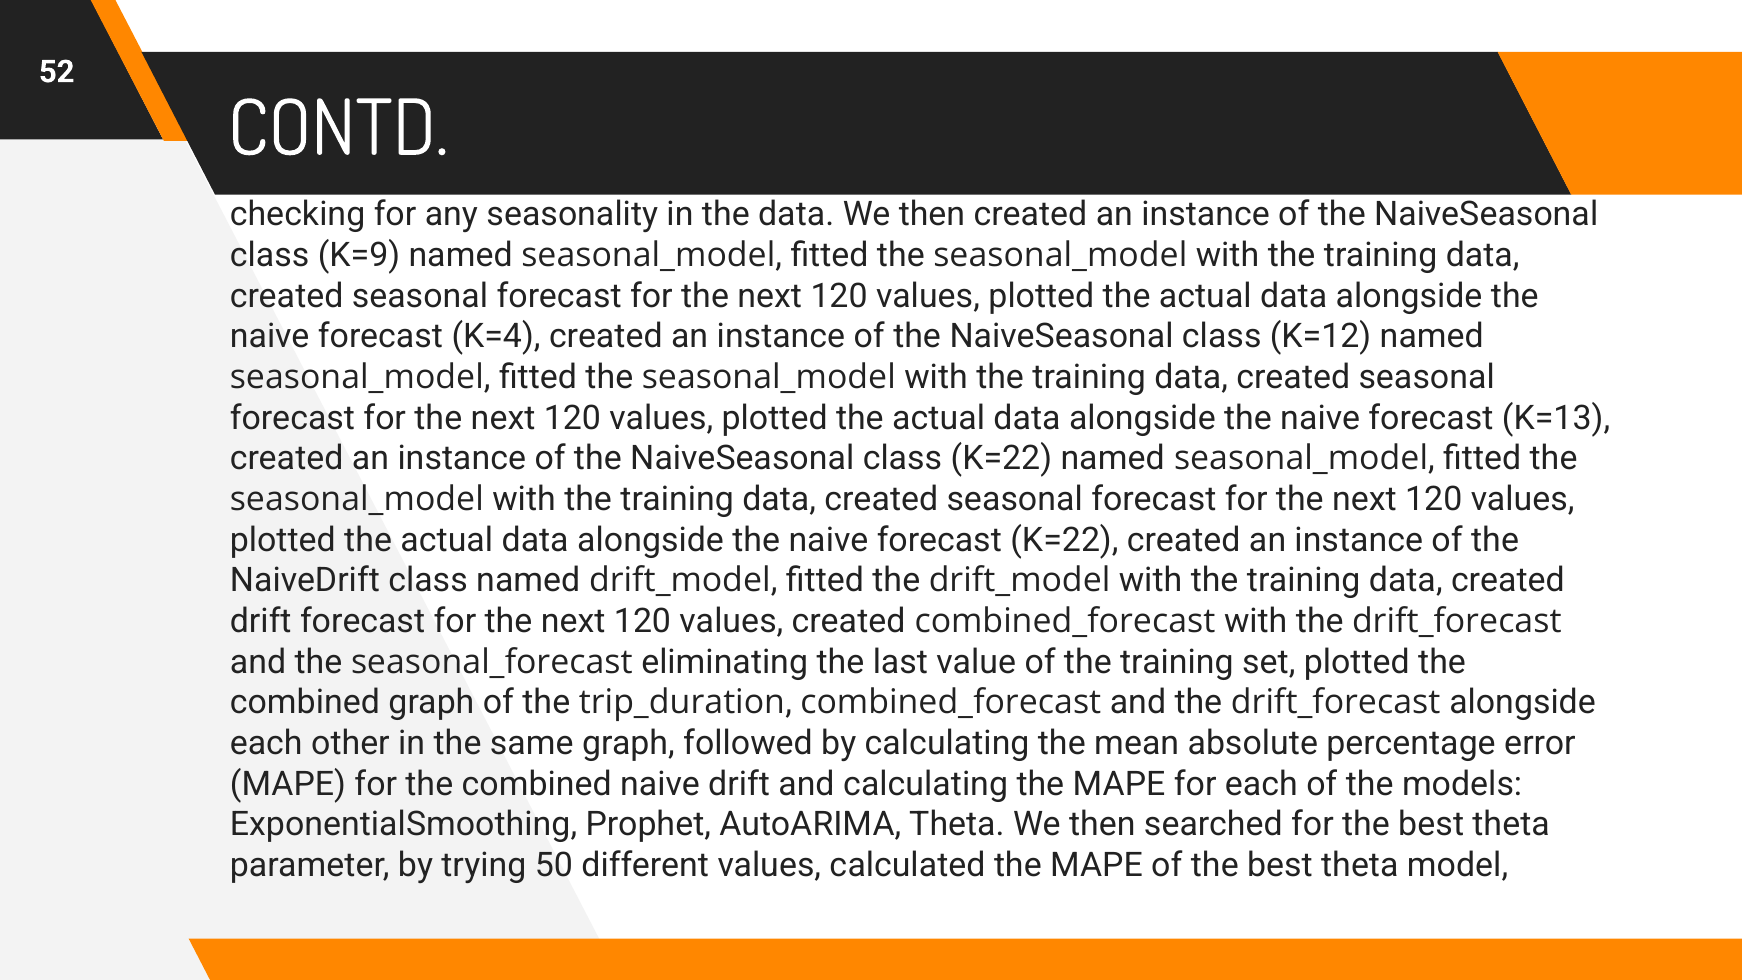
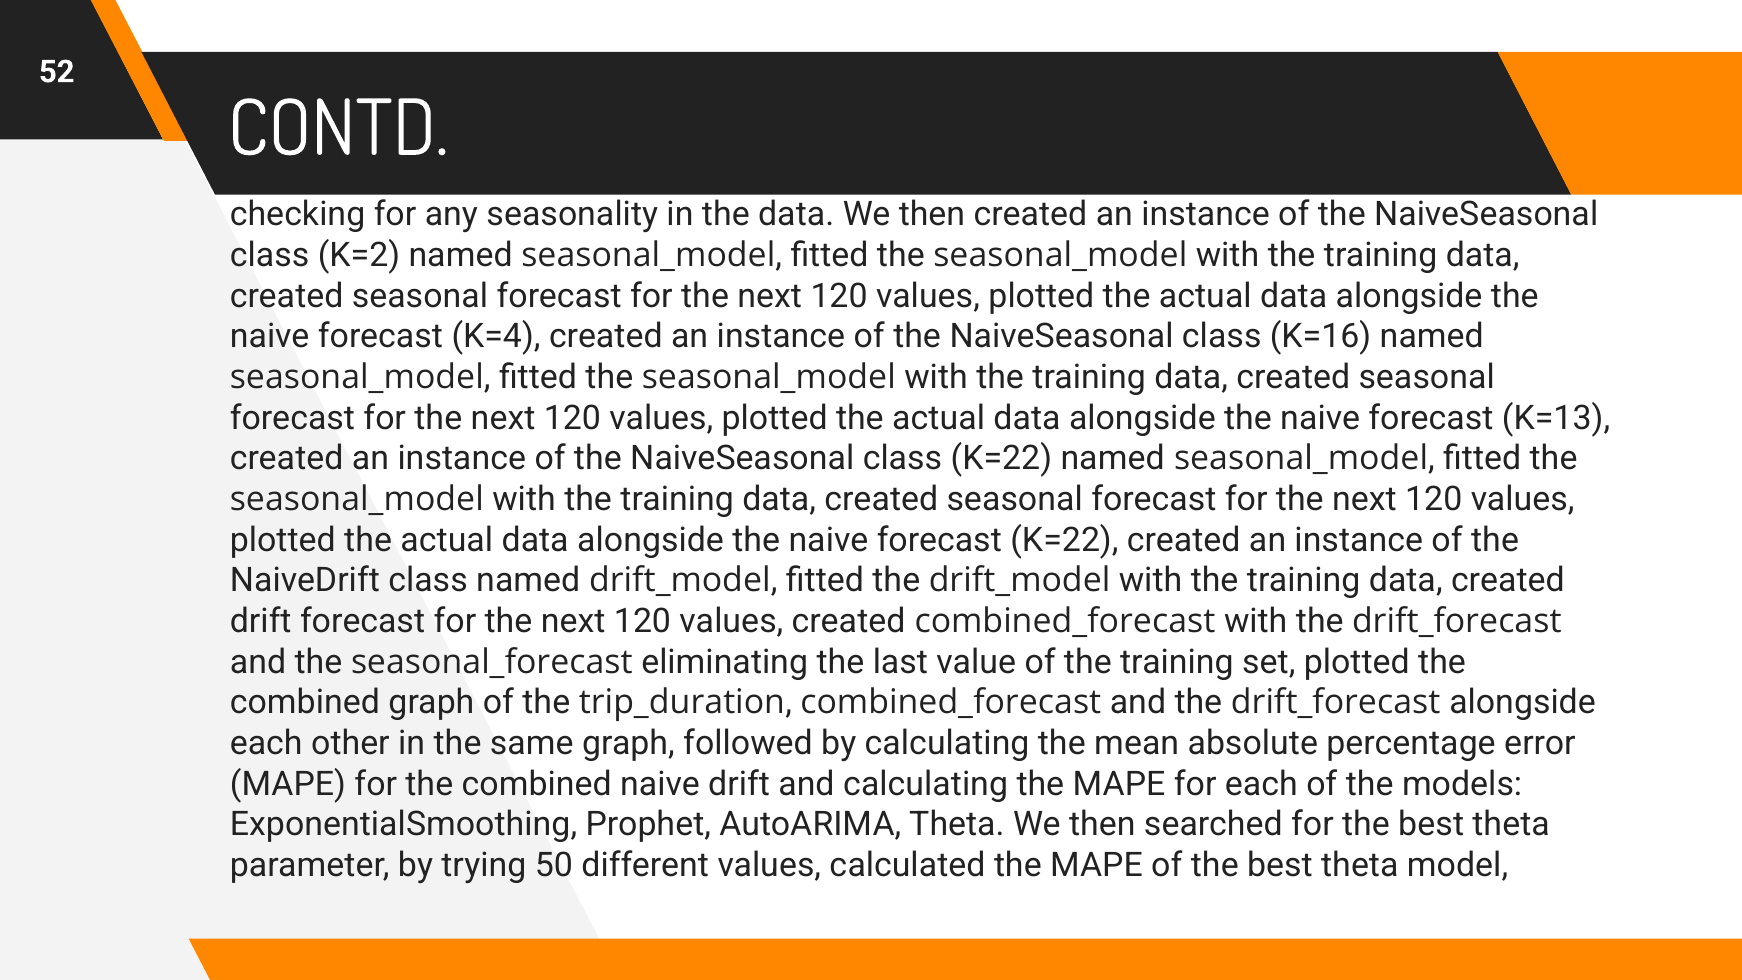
K=9: K=9 -> K=2
K=12: K=12 -> K=16
